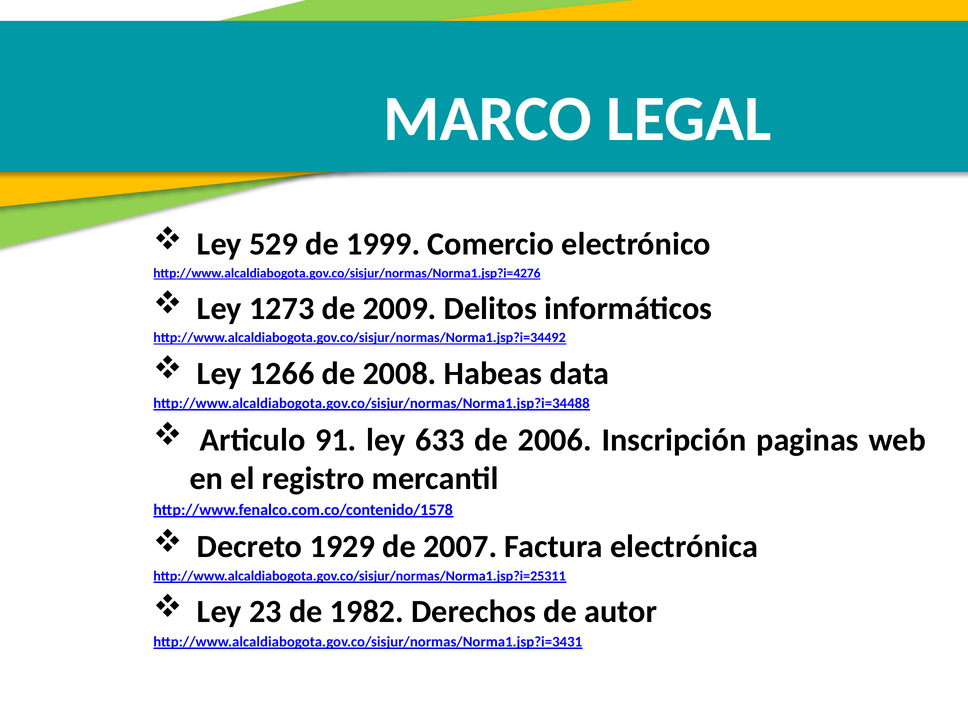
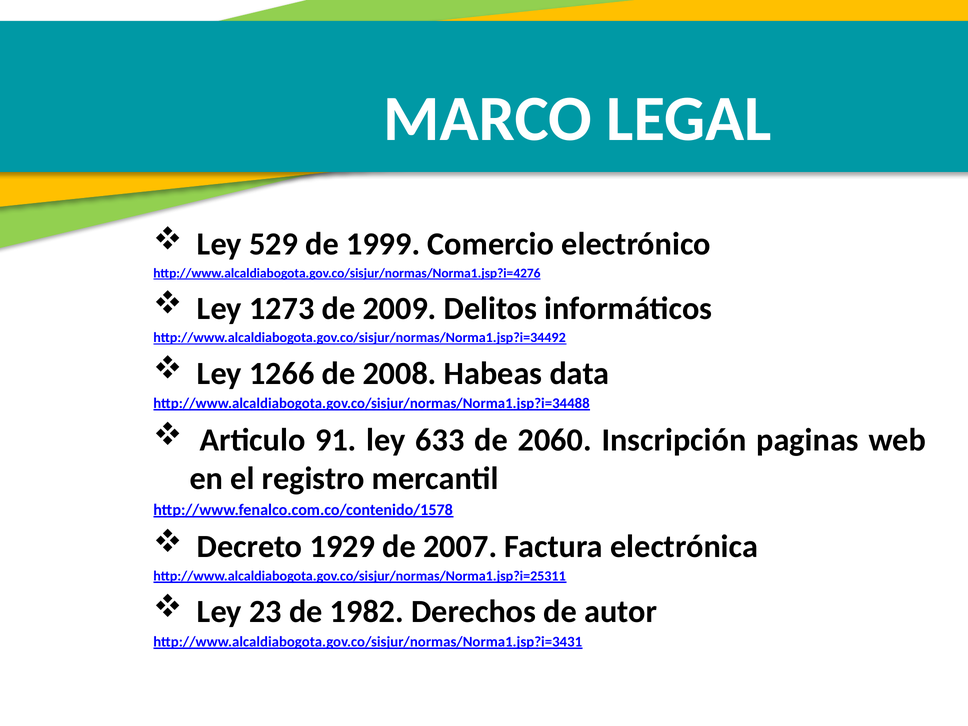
2006: 2006 -> 2060
